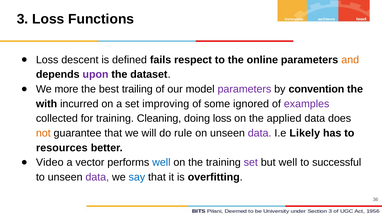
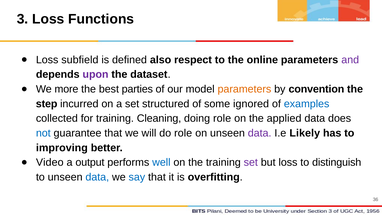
descent: descent -> subfield
fails: fails -> also
and colour: orange -> purple
trailing: trailing -> parties
parameters at (244, 89) colour: purple -> orange
with: with -> step
improving: improving -> structured
examples colour: purple -> blue
doing loss: loss -> role
not colour: orange -> blue
do rule: rule -> role
resources: resources -> improving
vector: vector -> output
but well: well -> loss
successful: successful -> distinguish
data at (97, 177) colour: purple -> blue
